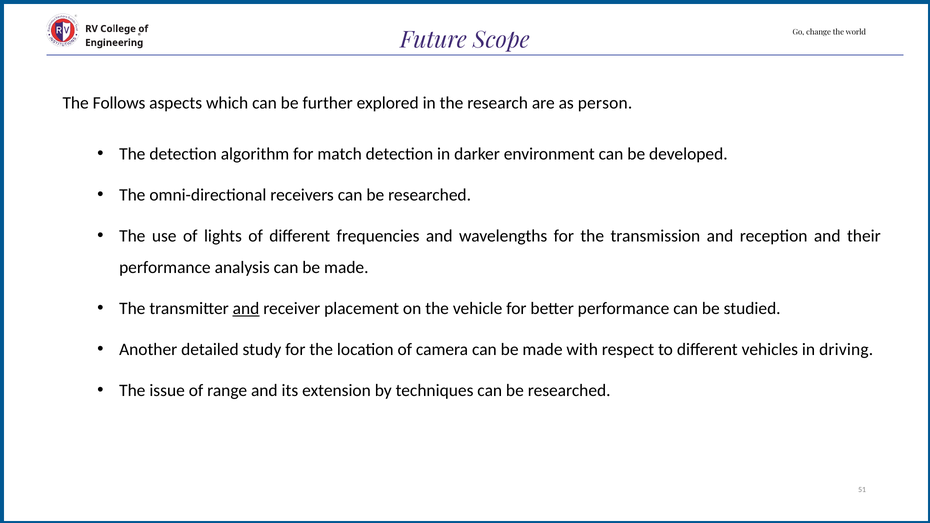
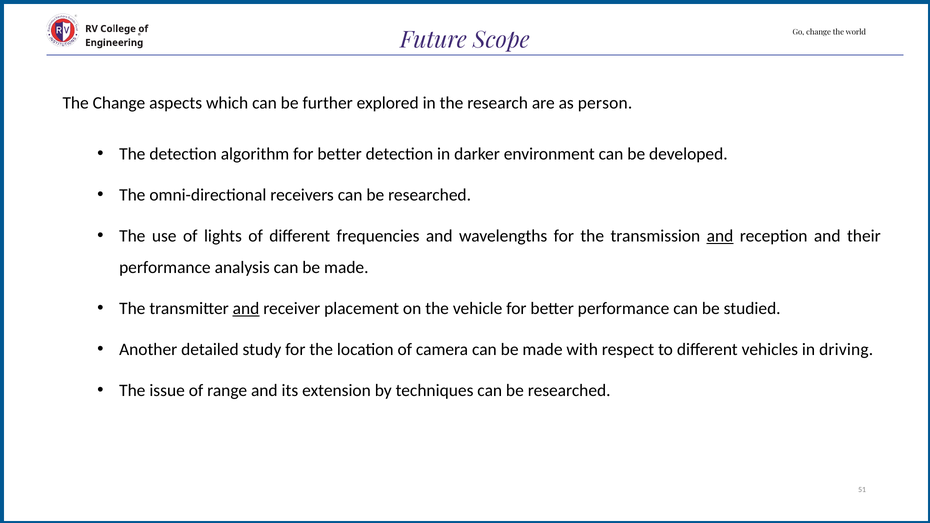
The Follows: Follows -> Change
algorithm for match: match -> better
and at (720, 236) underline: none -> present
